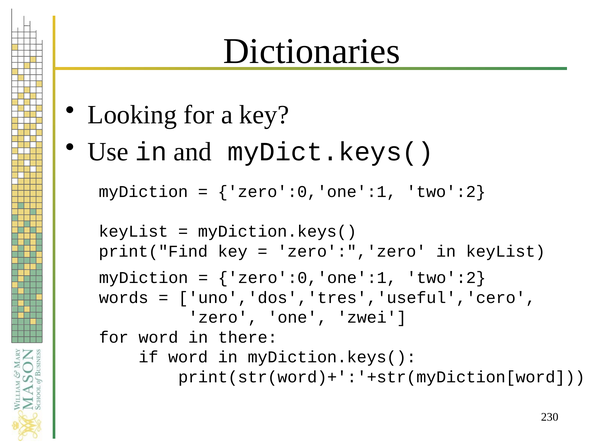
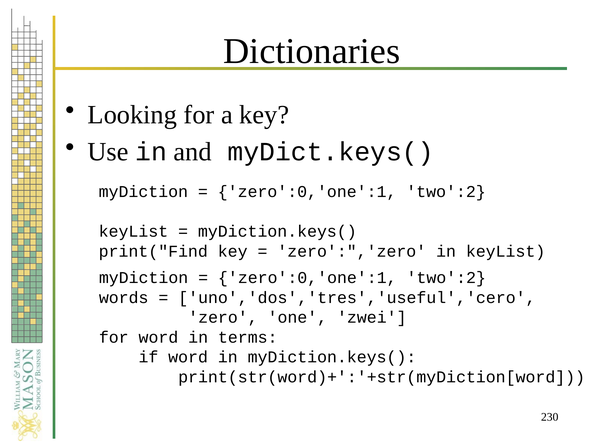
there: there -> terms
